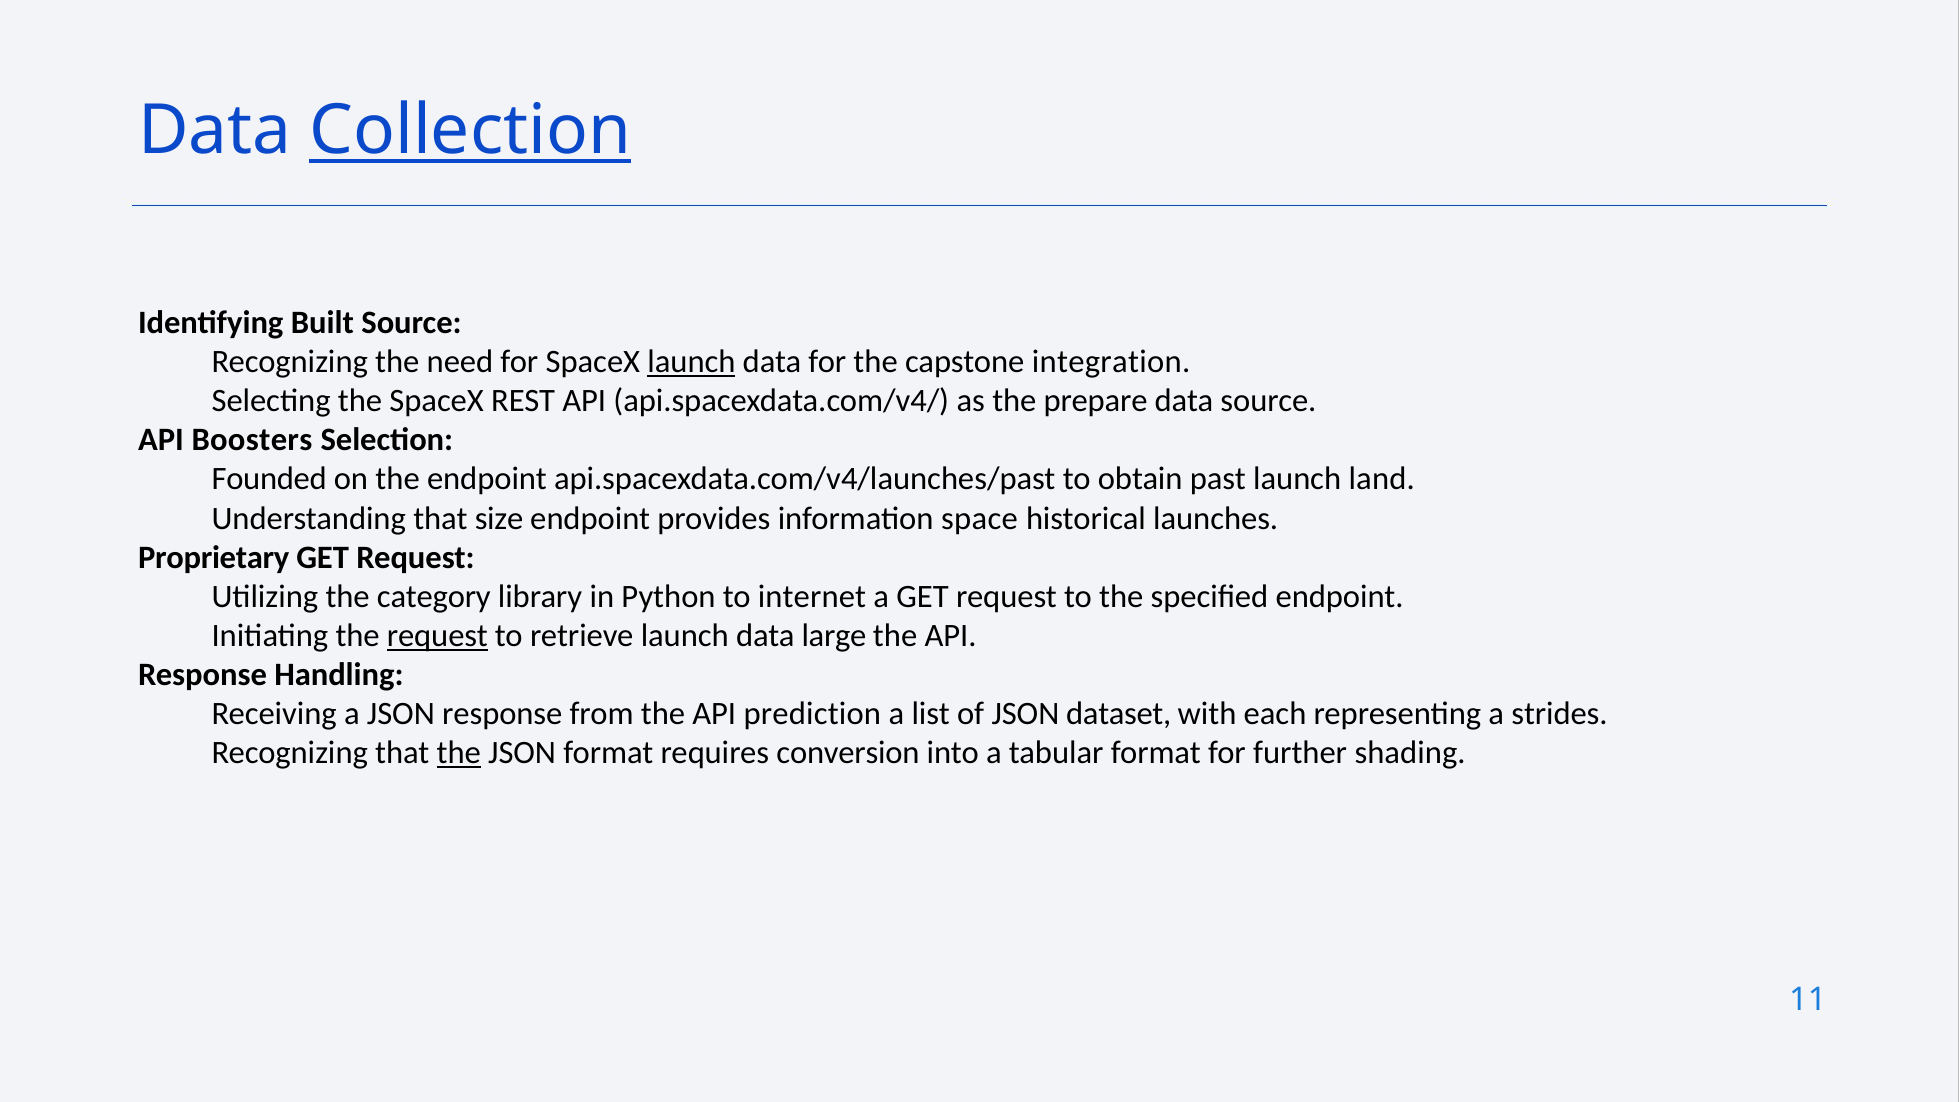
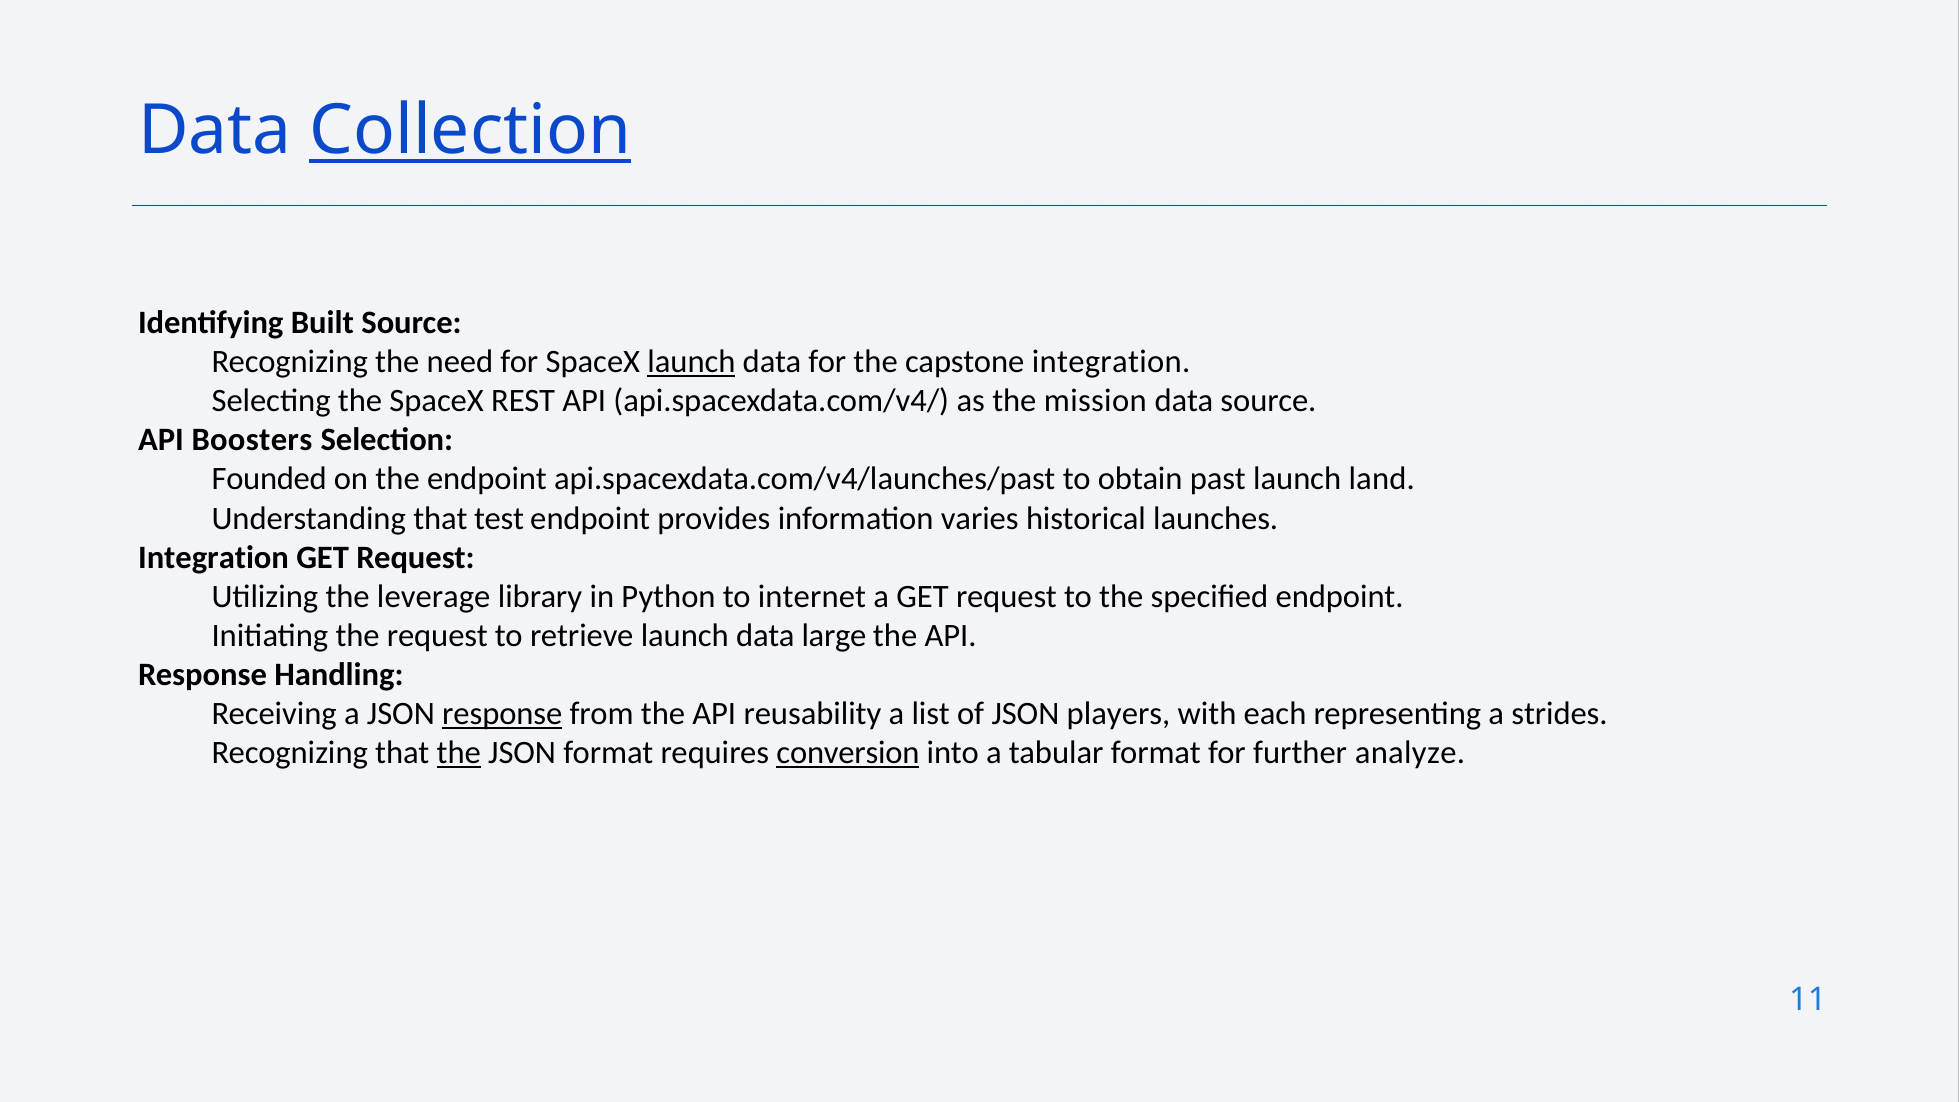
prepare: prepare -> mission
size: size -> test
space: space -> varies
Proprietary at (214, 557): Proprietary -> Integration
category: category -> leverage
request at (437, 636) underline: present -> none
response at (502, 714) underline: none -> present
prediction: prediction -> reusability
dataset: dataset -> players
conversion underline: none -> present
shading: shading -> analyze
